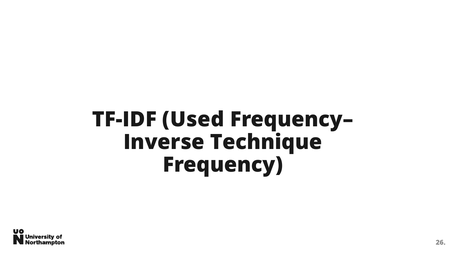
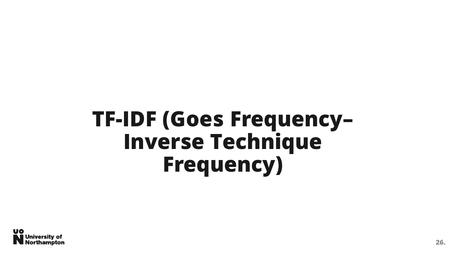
Used: Used -> Goes
